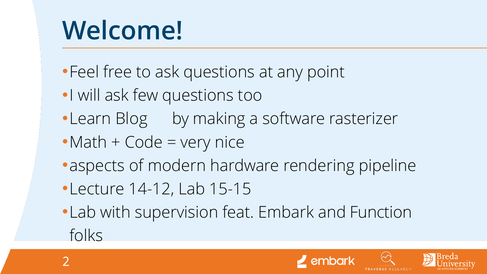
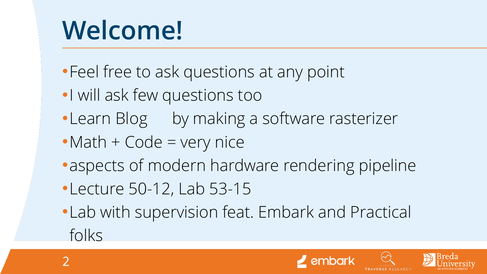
14-12: 14-12 -> 50-12
15-15: 15-15 -> 53-15
Function: Function -> Practical
